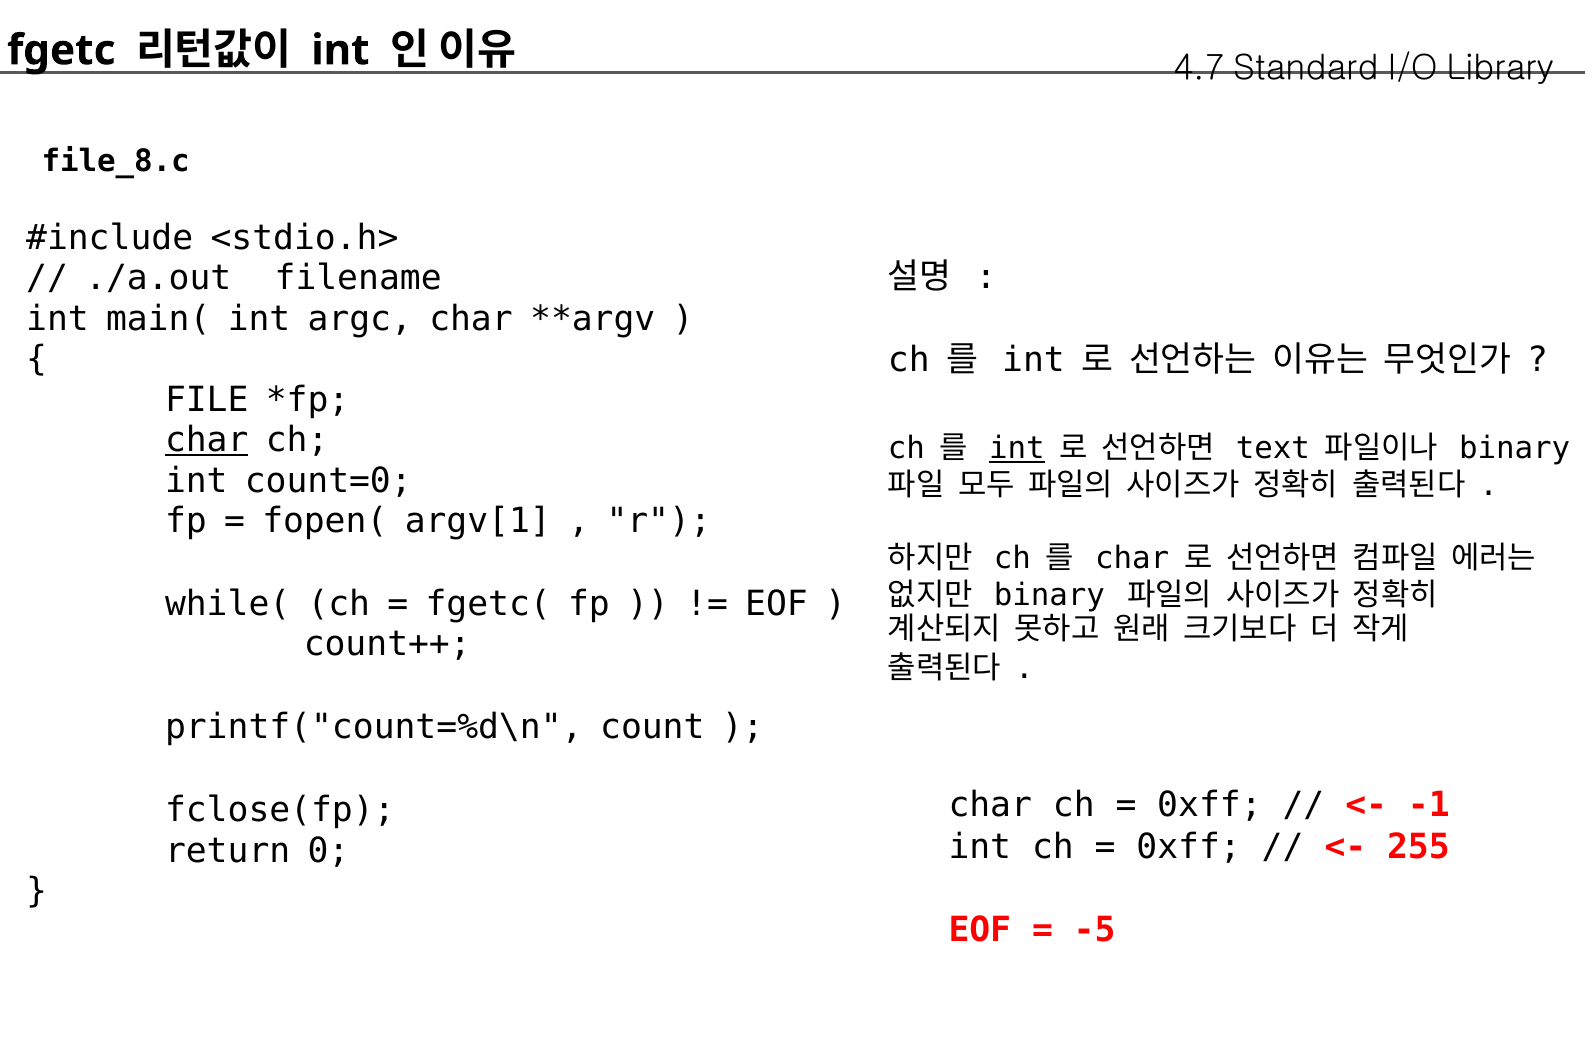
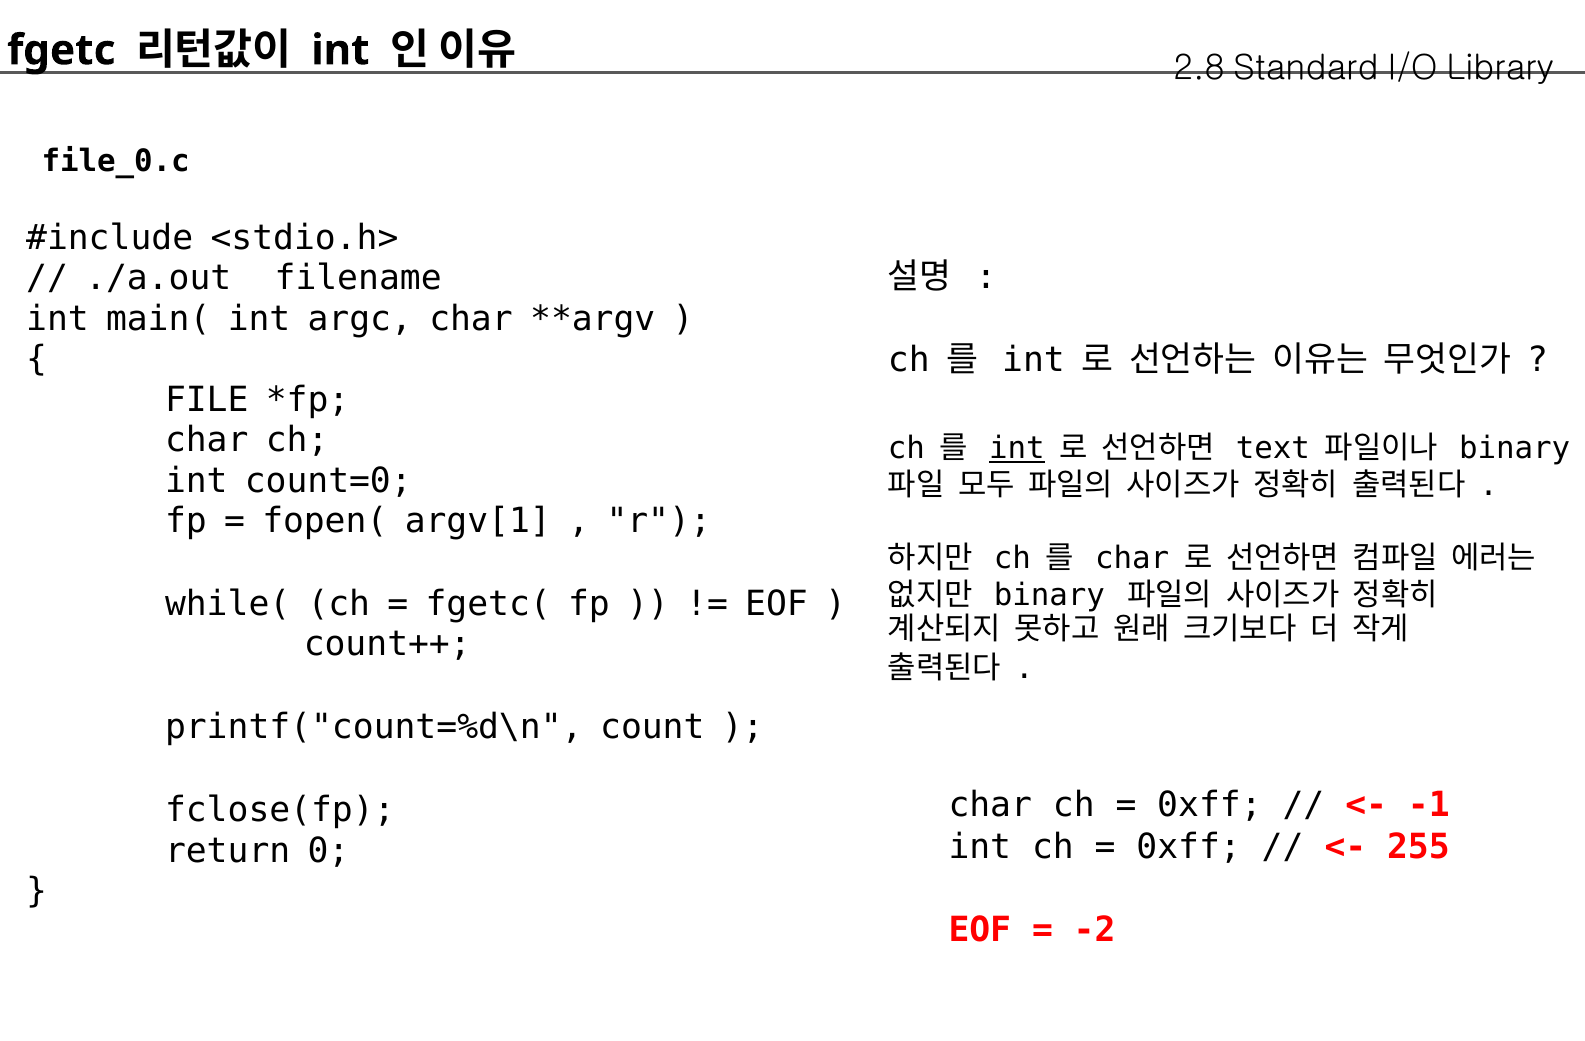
4.7: 4.7 -> 2.8
file_8.c: file_8.c -> file_0.c
char at (207, 440) underline: present -> none
-5: -5 -> -2
